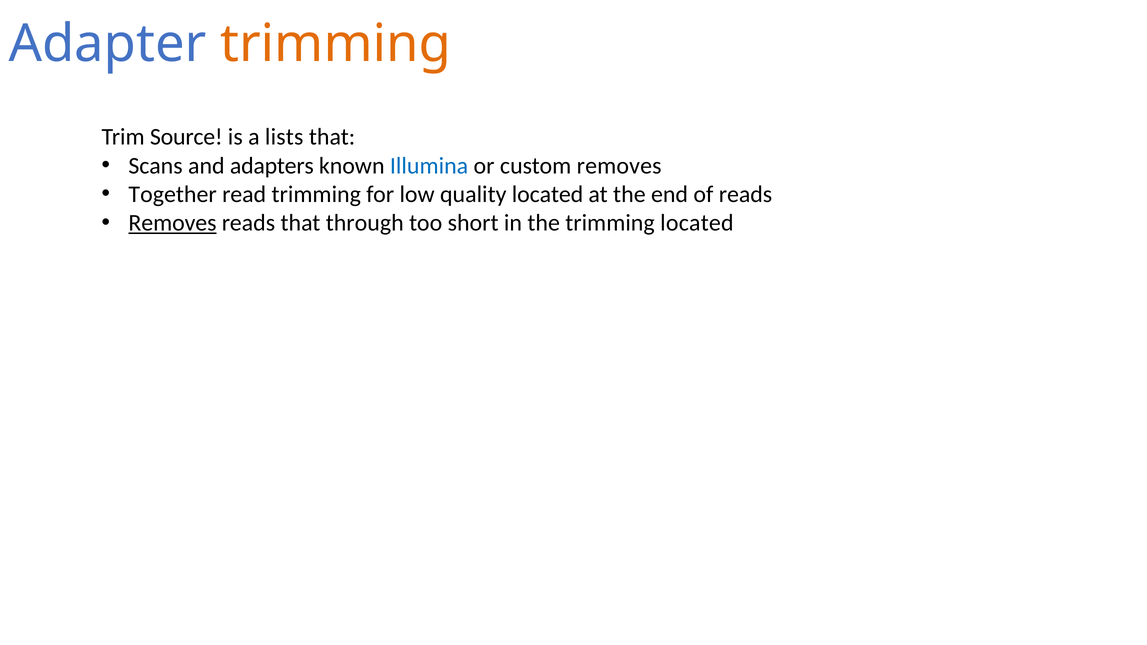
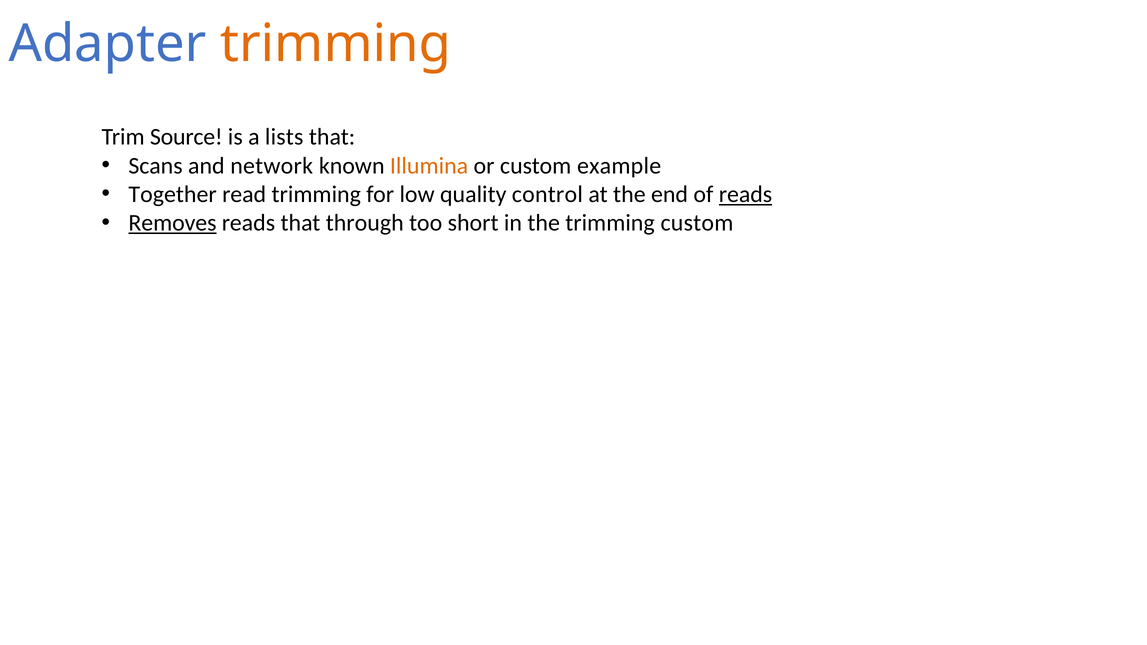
adapters: adapters -> network
Illumina colour: blue -> orange
custom removes: removes -> example
quality located: located -> control
reads at (745, 194) underline: none -> present
trimming located: located -> custom
